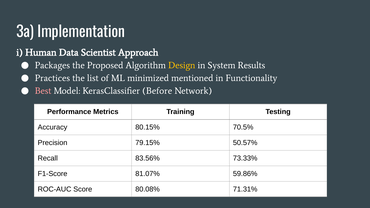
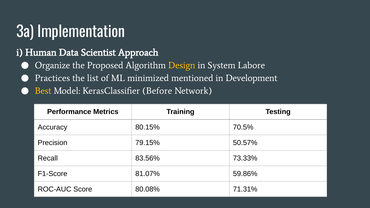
Packages: Packages -> Organize
Results: Results -> Labore
Functionality: Functionality -> Development
Best colour: pink -> yellow
